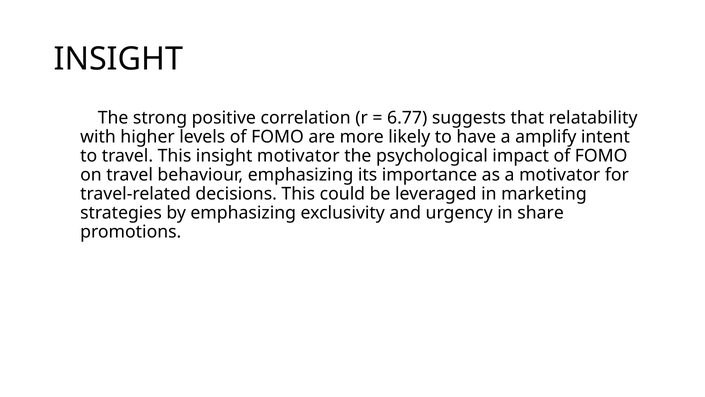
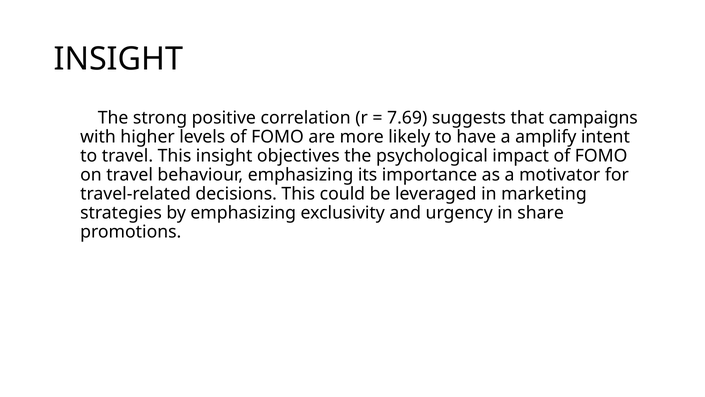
6.77: 6.77 -> 7.69
relatability: relatability -> campaigns
insight motivator: motivator -> objectives
